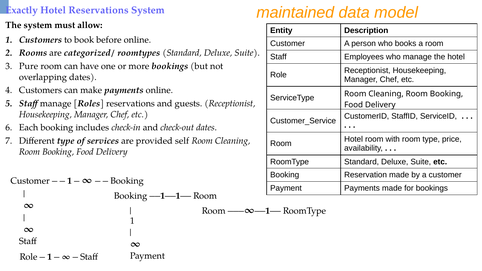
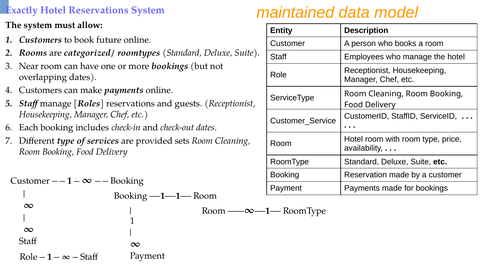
before: before -> future
Pure: Pure -> Near
self: self -> sets
